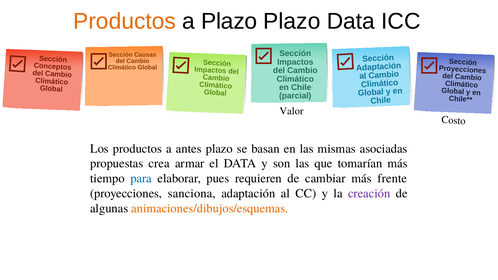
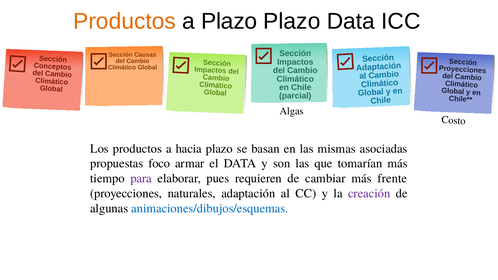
Valor: Valor -> Algas
antes: antes -> hacia
crea: crea -> foco
para colour: blue -> purple
sanciona: sanciona -> naturales
animaciones/dibujos/esquemas colour: orange -> blue
